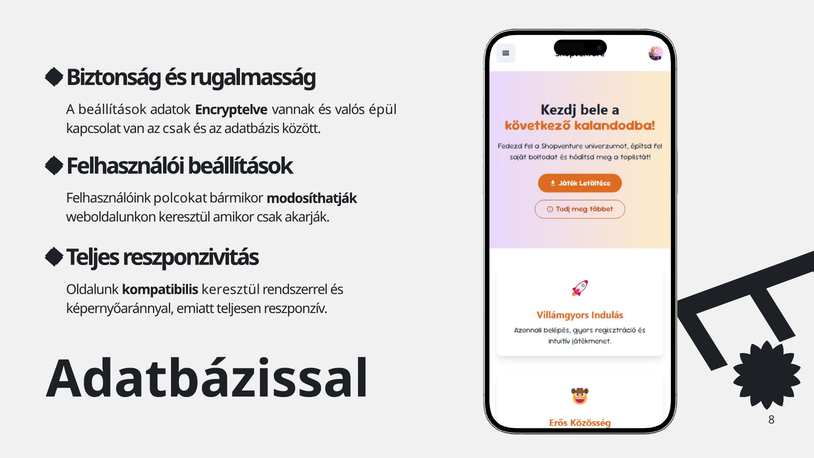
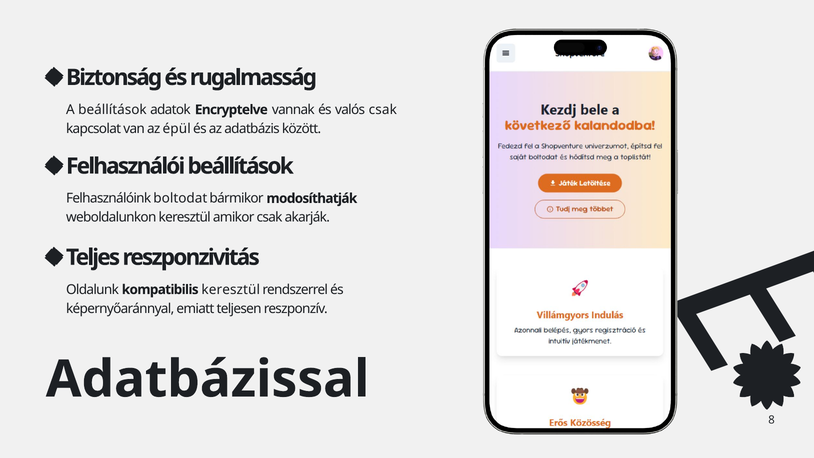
valós épül: épül -> csak
az csak: csak -> épül
polcokat: polcokat -> boltodat
